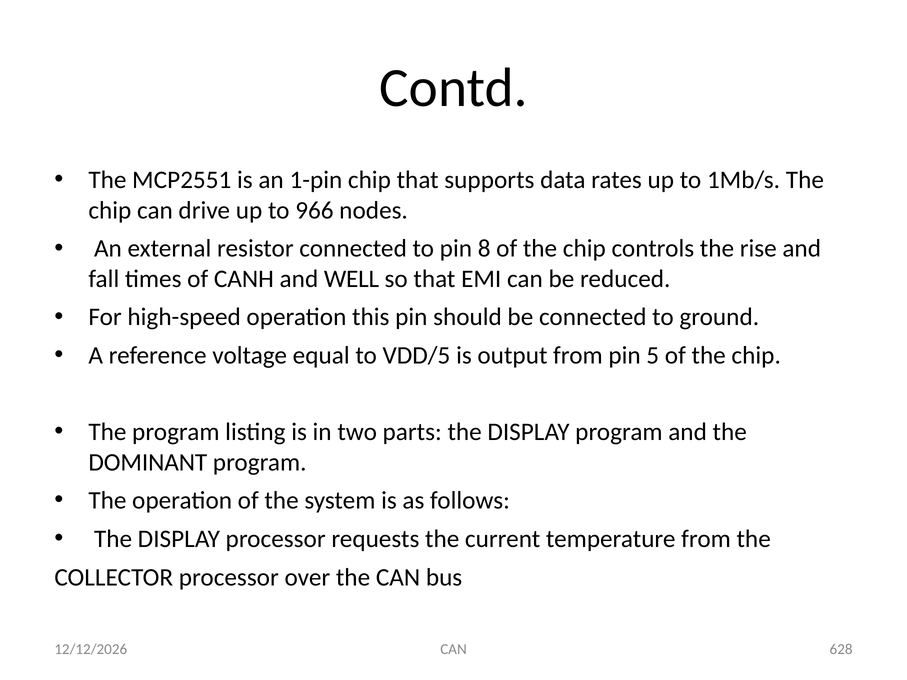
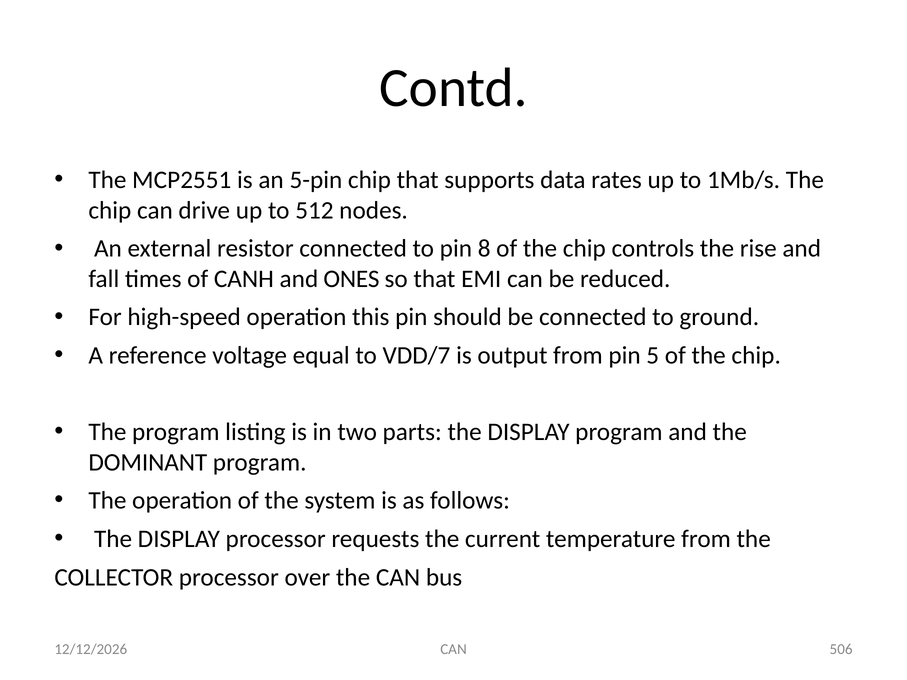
1-pin: 1-pin -> 5-pin
966: 966 -> 512
WELL: WELL -> ONES
VDD/5: VDD/5 -> VDD/7
628: 628 -> 506
